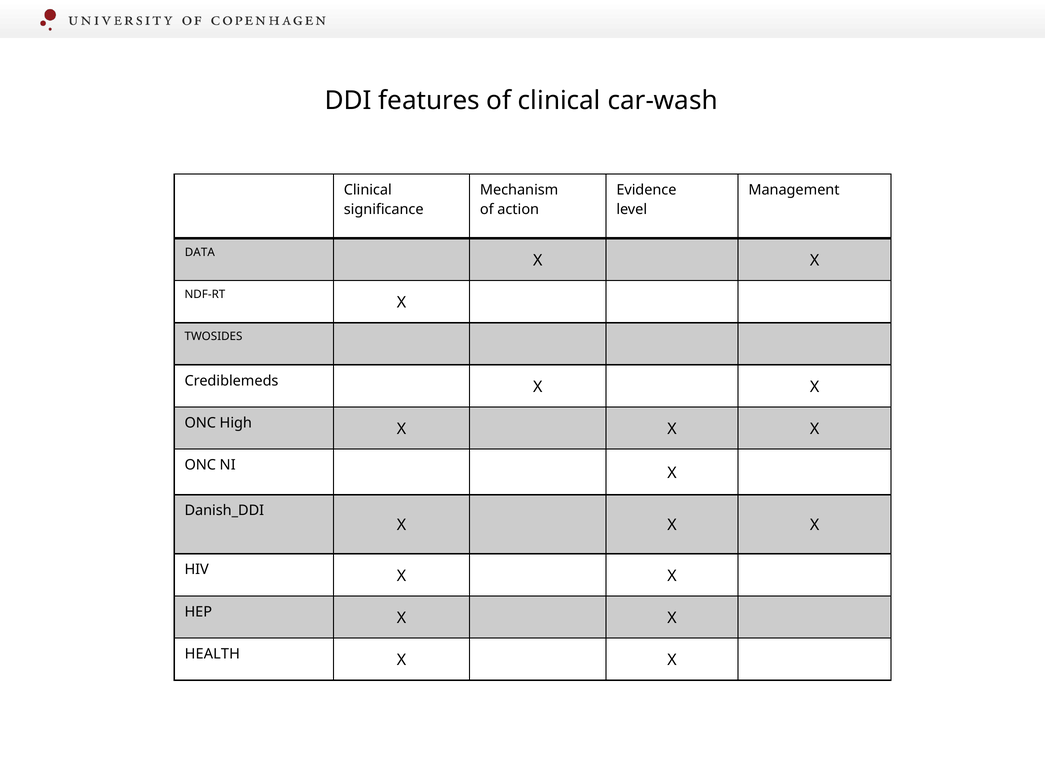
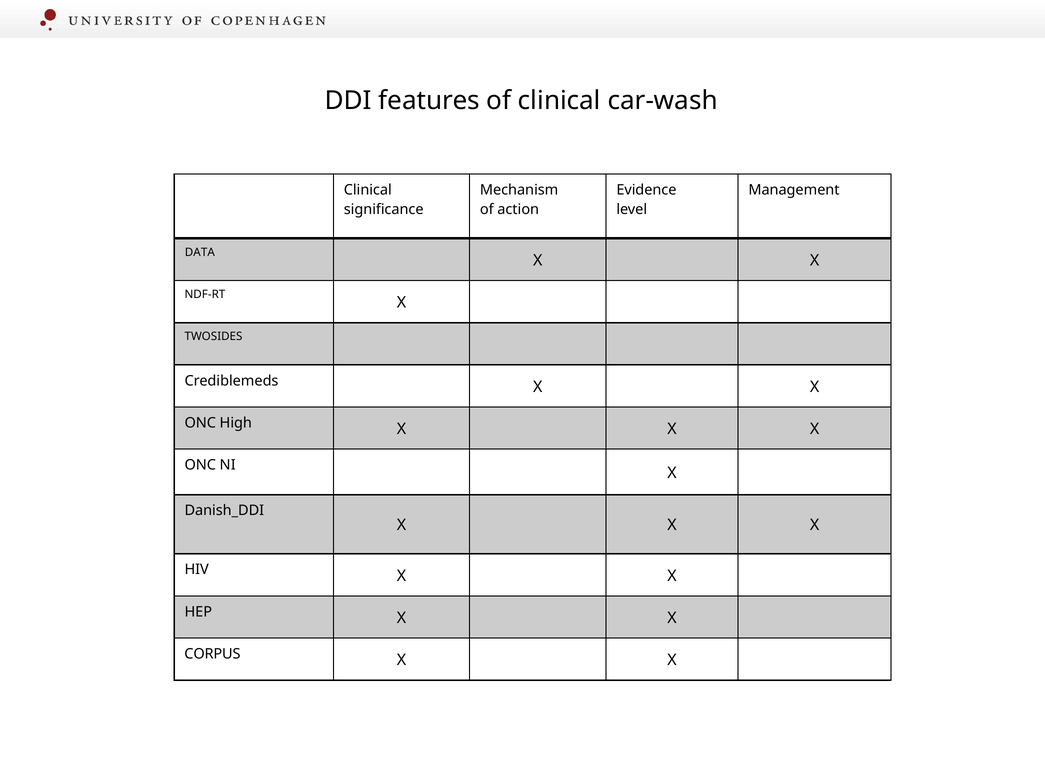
HEALTH: HEALTH -> CORPUS
